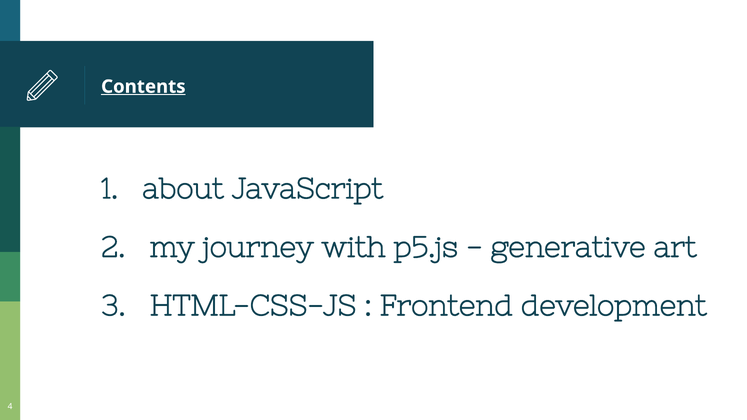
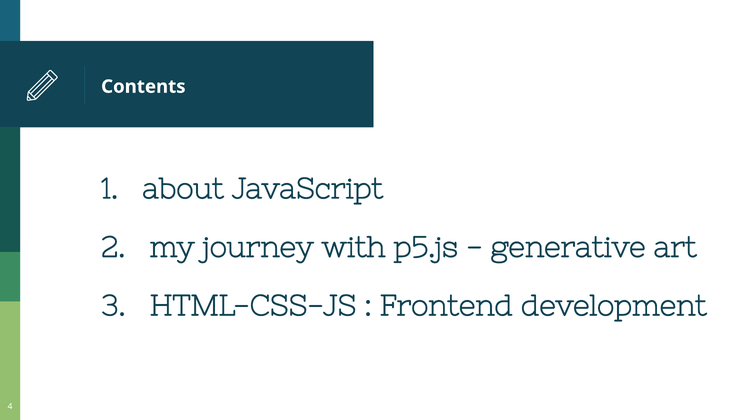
Contents underline: present -> none
